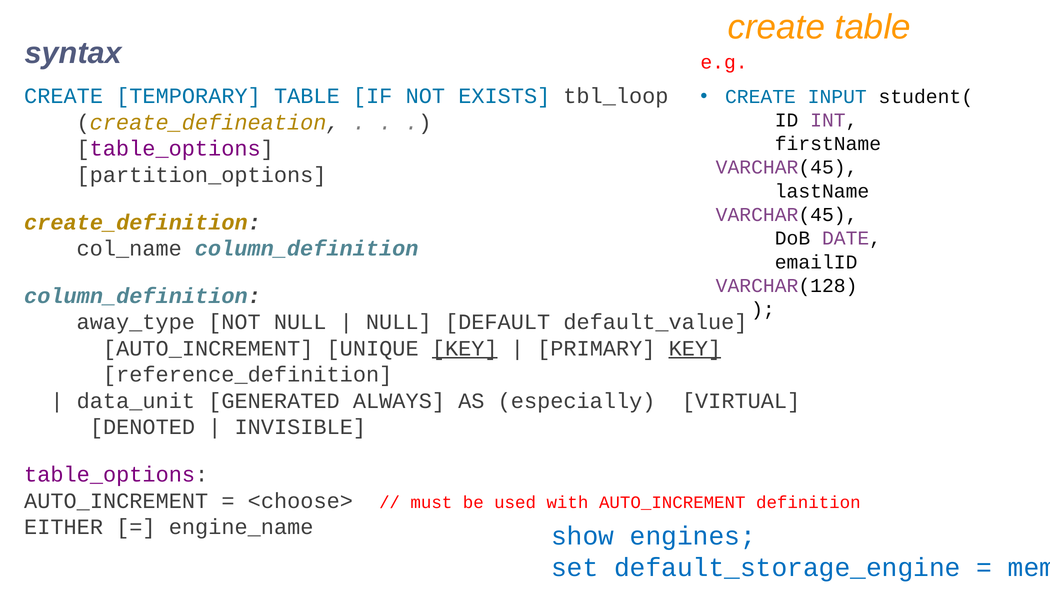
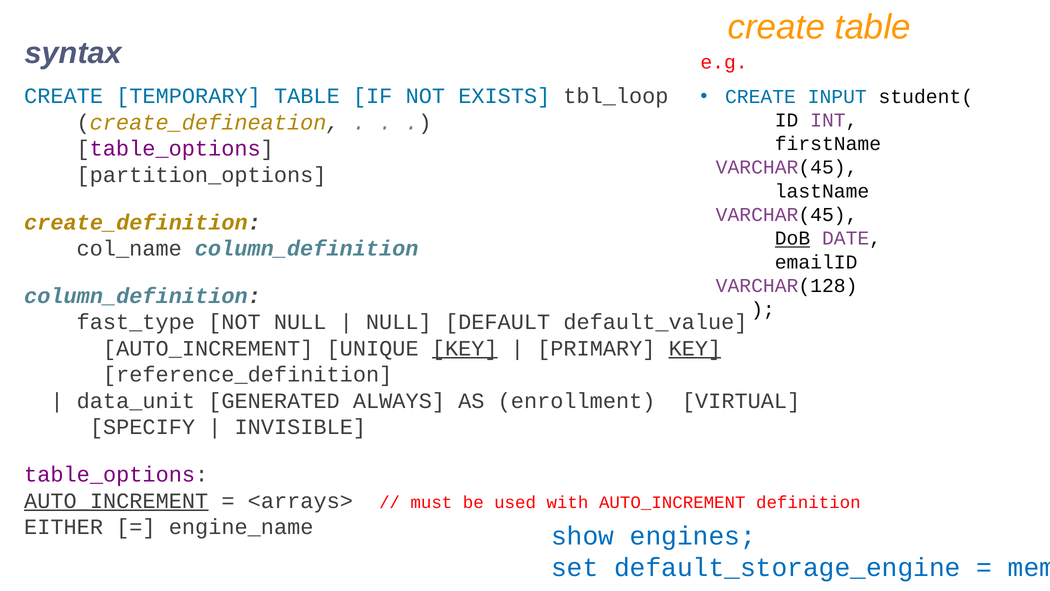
DoB underline: none -> present
away_type: away_type -> fast_type
especially: especially -> enrollment
DENOTED: DENOTED -> SPECIFY
AUTO_INCREMENT at (116, 500) underline: none -> present
<choose>: <choose> -> <arrays>
